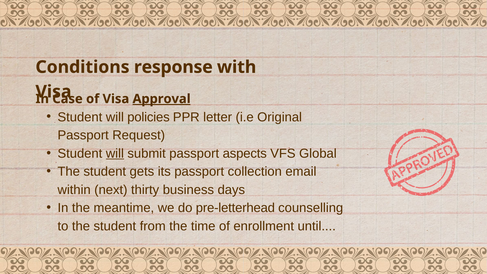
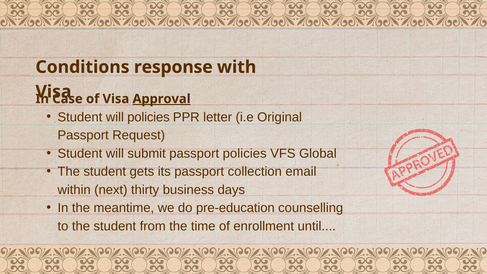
will at (115, 153) underline: present -> none
passport aspects: aspects -> policies
pre-letterhead: pre-letterhead -> pre-education
